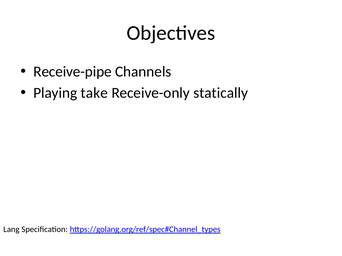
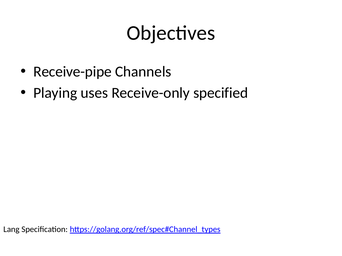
take: take -> uses
statically: statically -> specified
